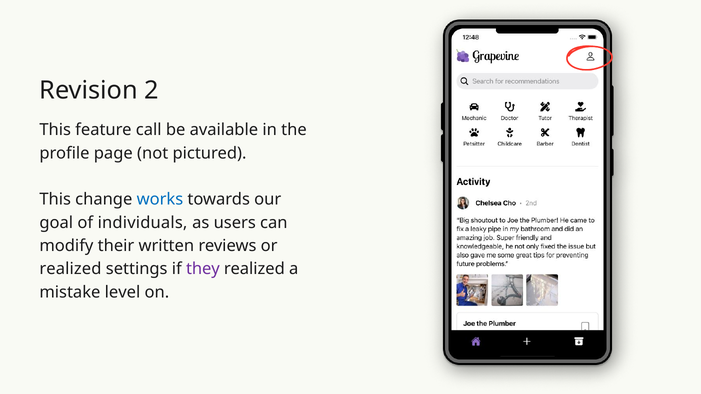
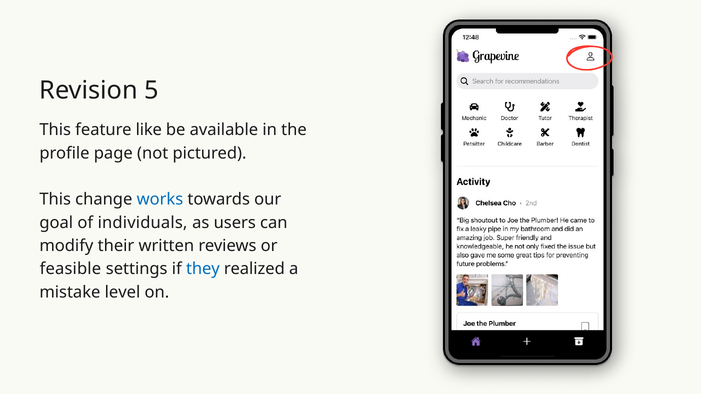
2: 2 -> 5
call: call -> like
realized at (70, 269): realized -> feasible
they colour: purple -> blue
